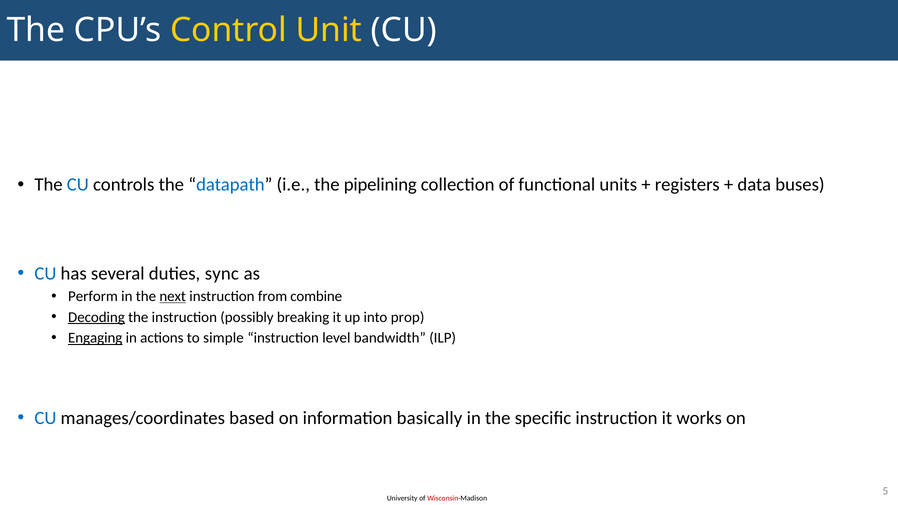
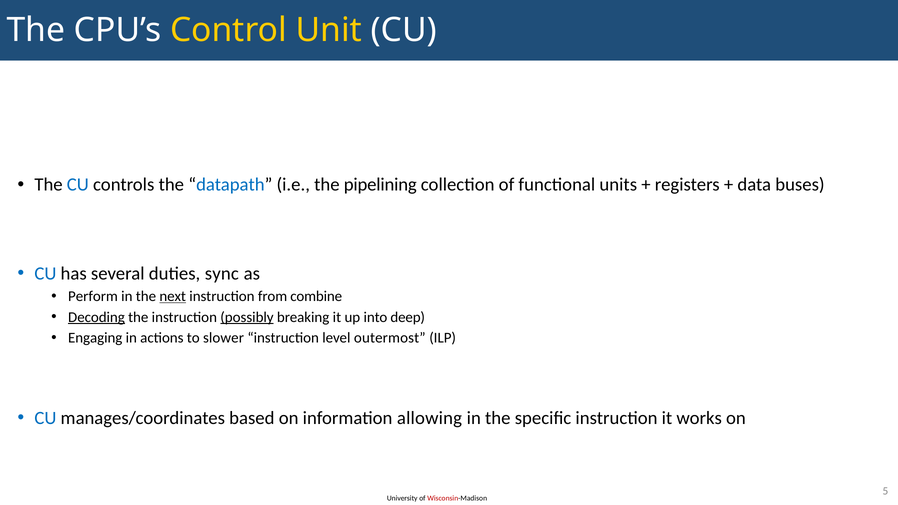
possibly underline: none -> present
prop: prop -> deep
Engaging underline: present -> none
simple: simple -> slower
bandwidth: bandwidth -> outermost
basically: basically -> allowing
